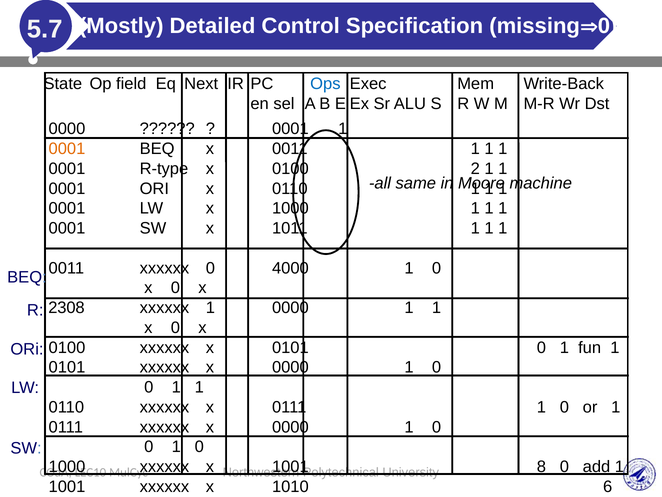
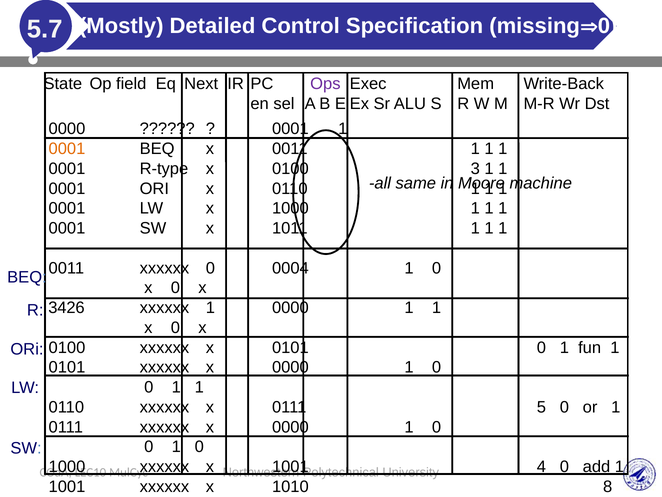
Ops colour: blue -> purple
2: 2 -> 3
4000: 4000 -> 0004
2308: 2308 -> 3426
0111 1: 1 -> 5
8: 8 -> 4
6: 6 -> 8
